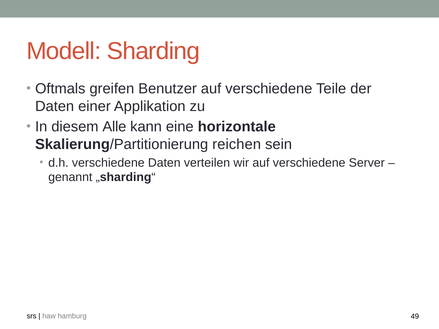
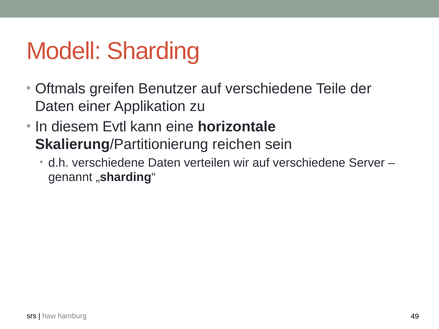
Alle: Alle -> Evtl
